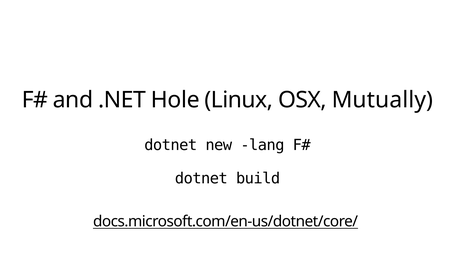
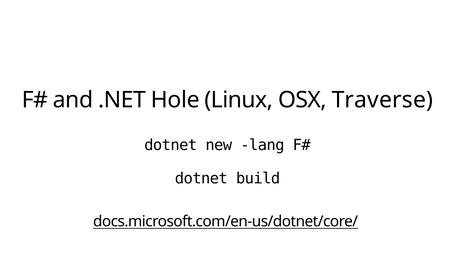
Mutually: Mutually -> Traverse
